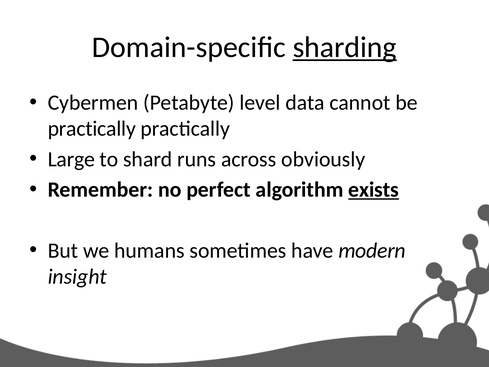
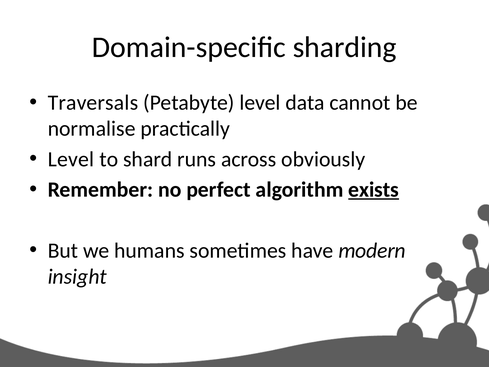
sharding underline: present -> none
Cybermen: Cybermen -> Traversals
practically at (92, 129): practically -> normalise
Large at (71, 159): Large -> Level
